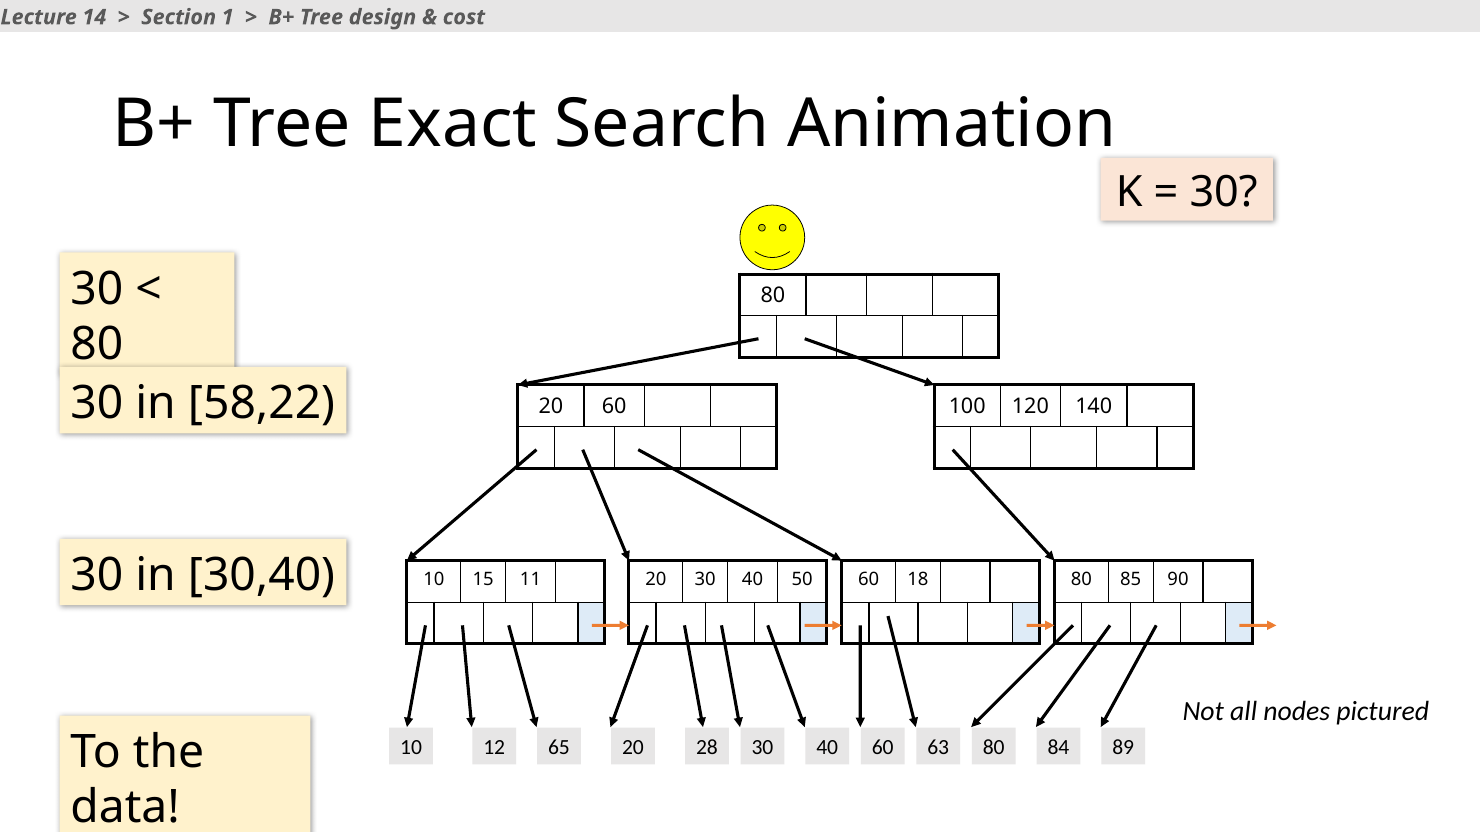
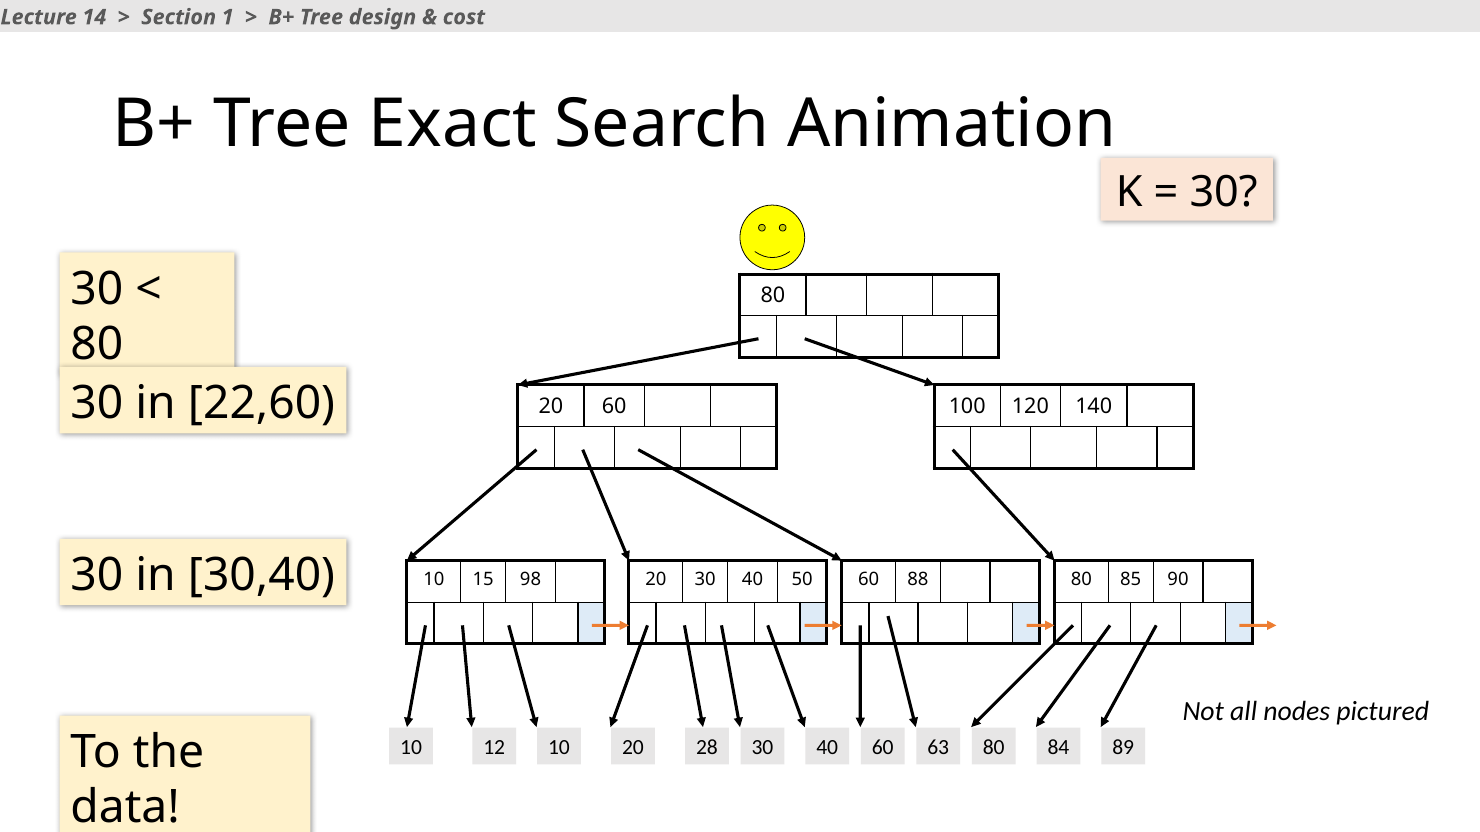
58,22: 58,22 -> 22,60
11: 11 -> 98
18: 18 -> 88
12 65: 65 -> 10
